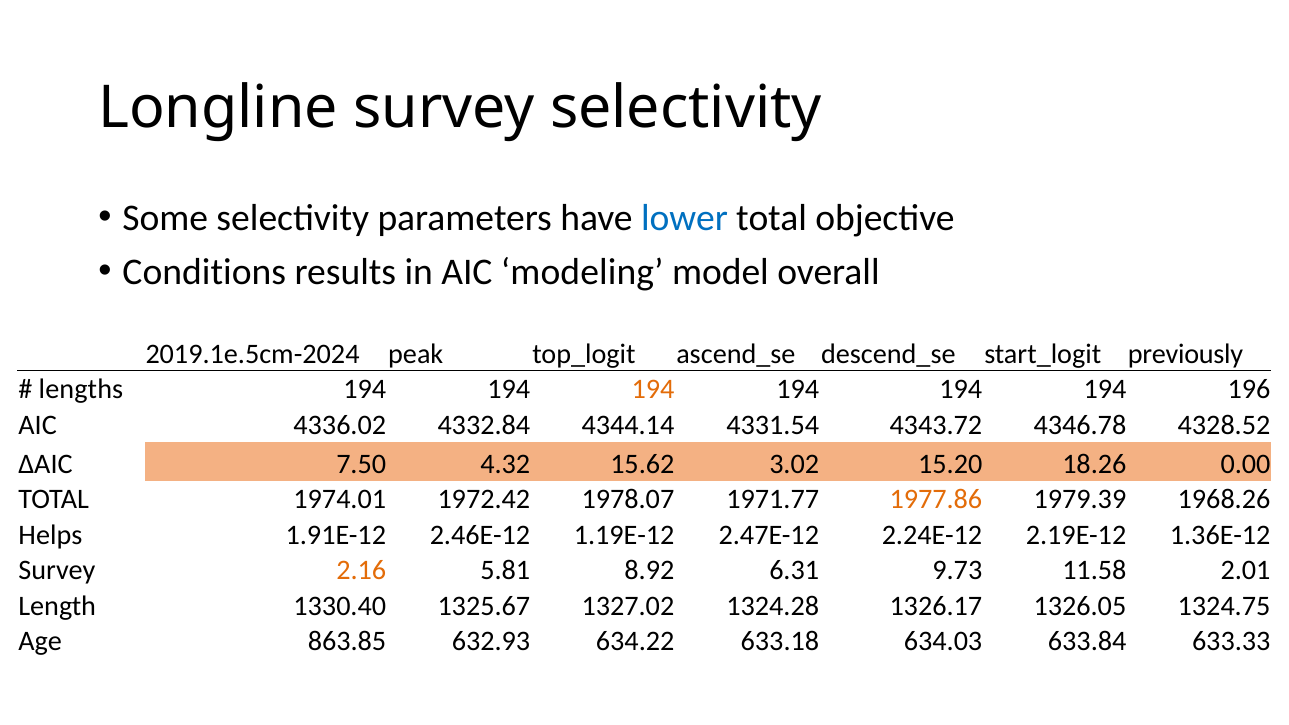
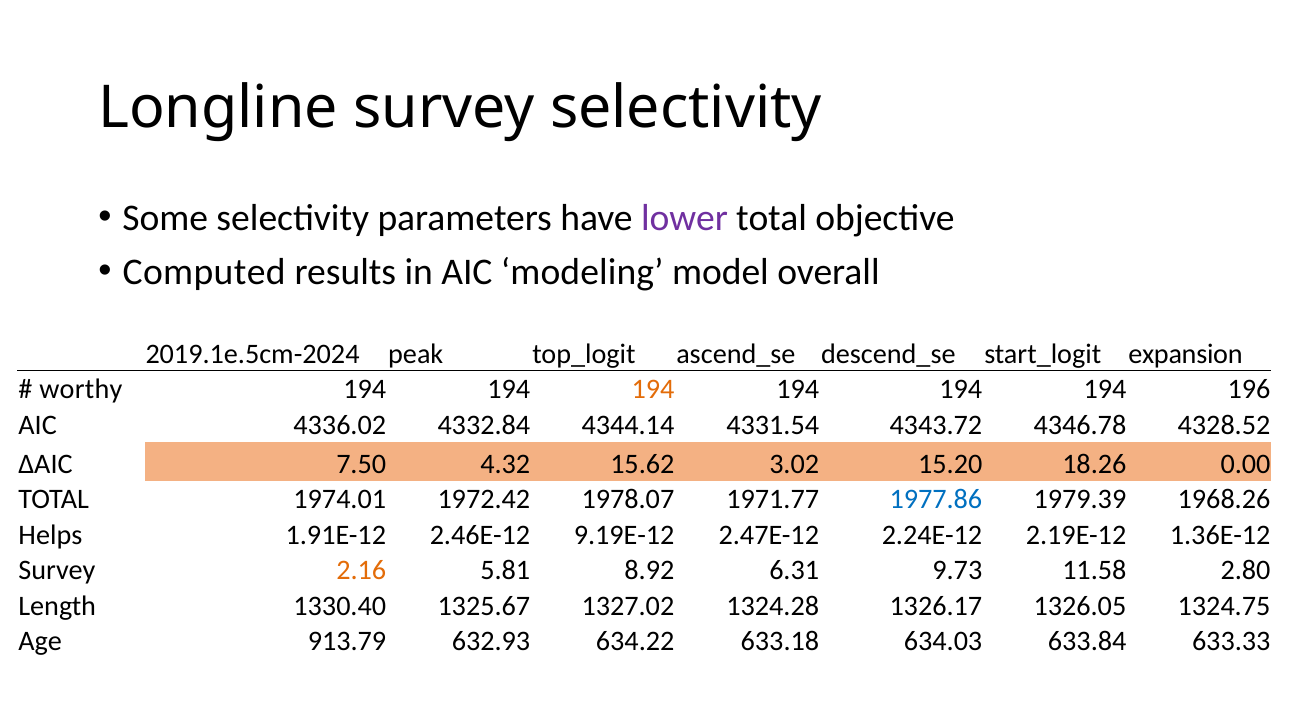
lower colour: blue -> purple
Conditions: Conditions -> Computed
previously: previously -> expansion
lengths: lengths -> worthy
1977.86 colour: orange -> blue
1.19E-12: 1.19E-12 -> 9.19E-12
2.01: 2.01 -> 2.80
863.85: 863.85 -> 913.79
